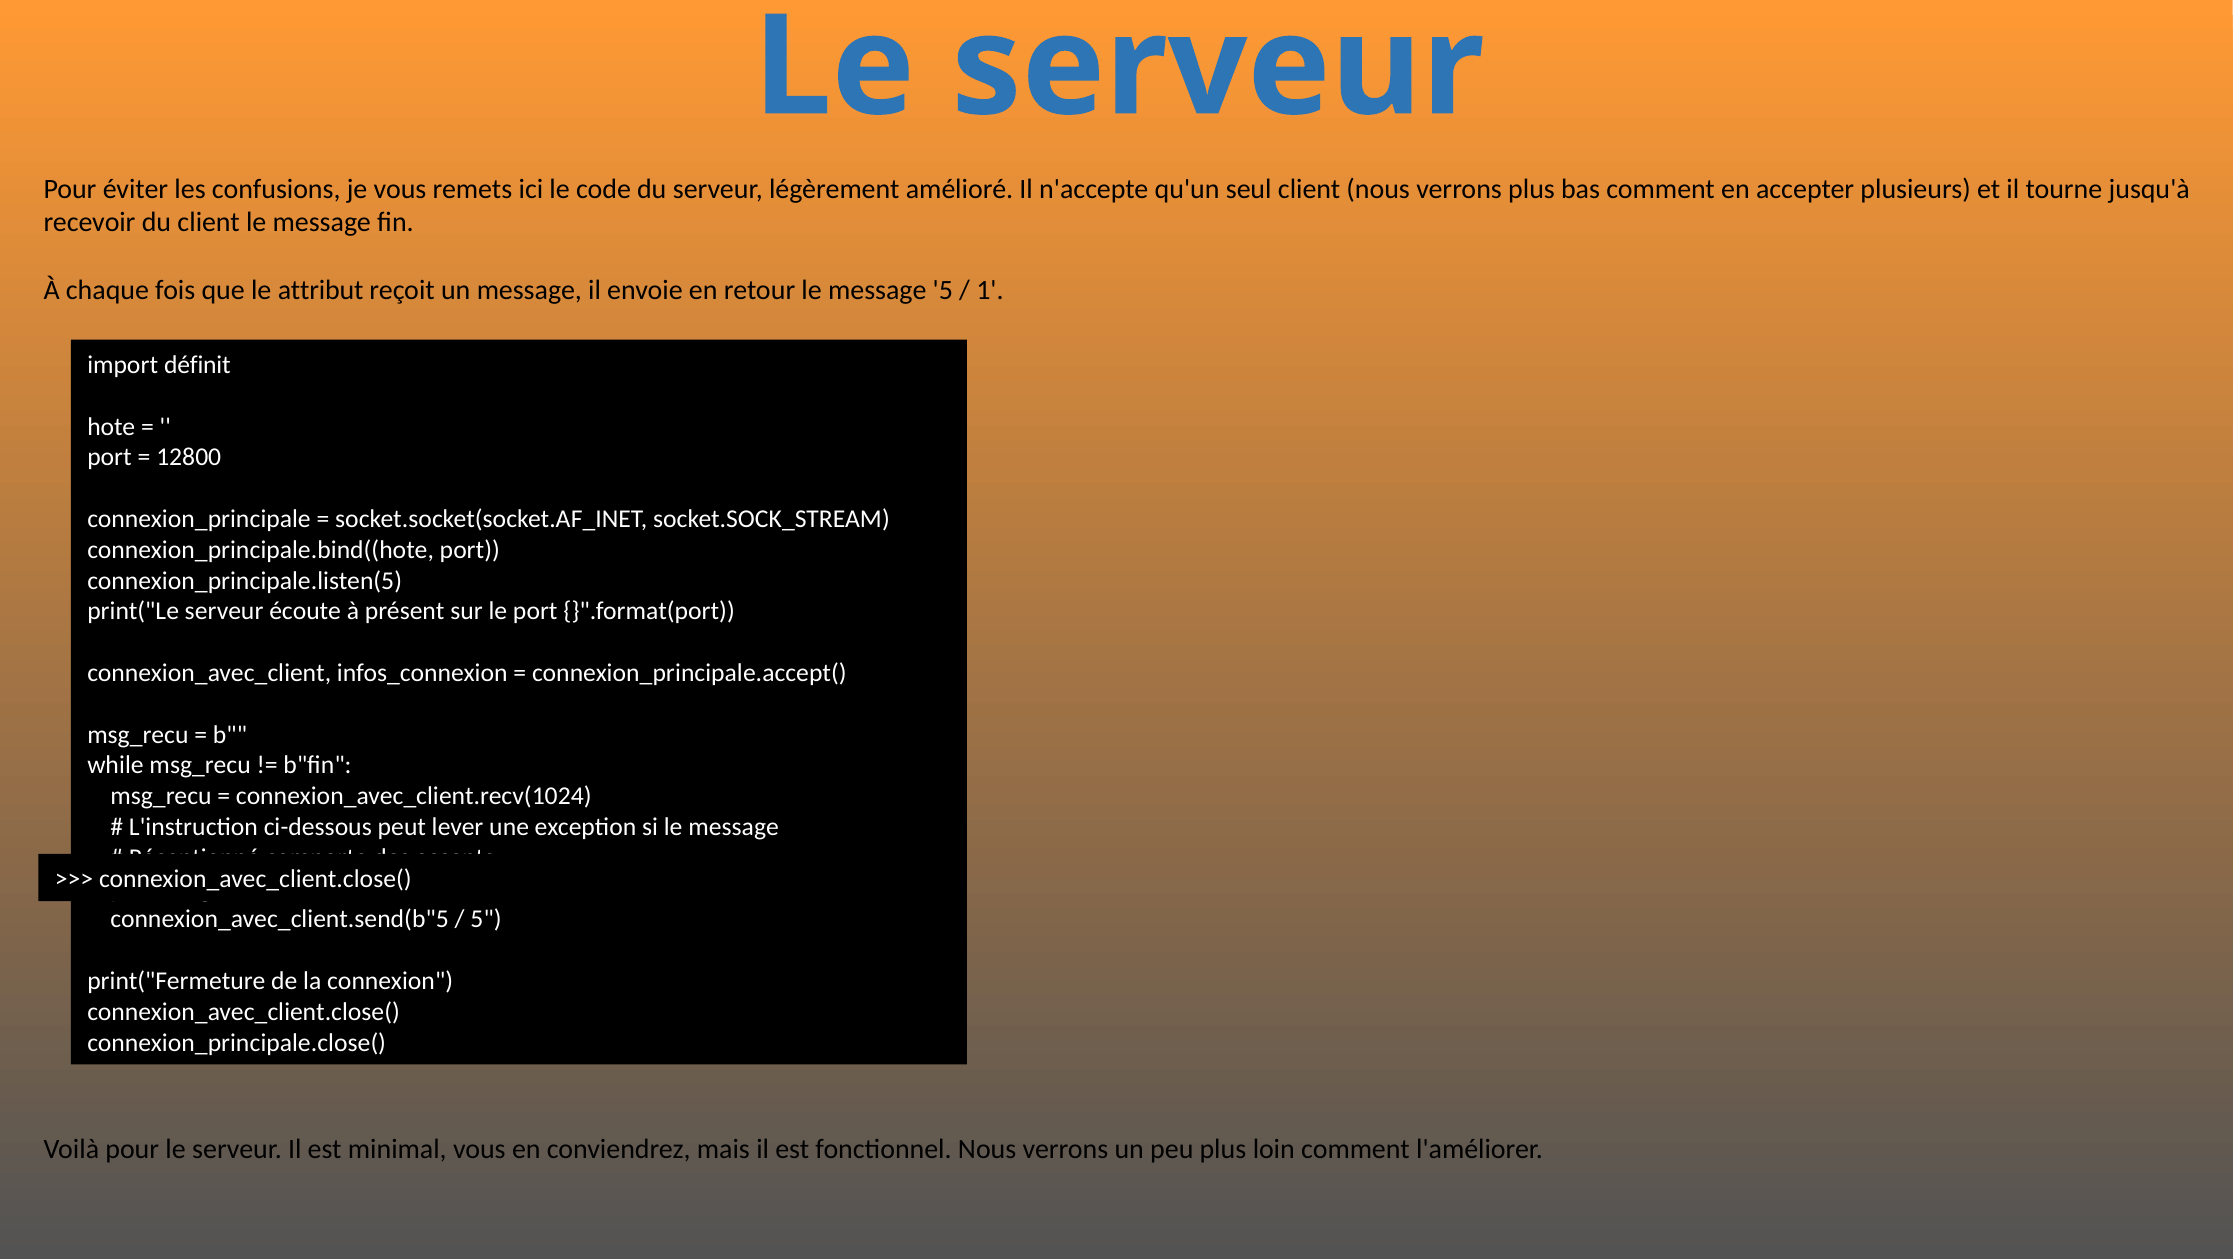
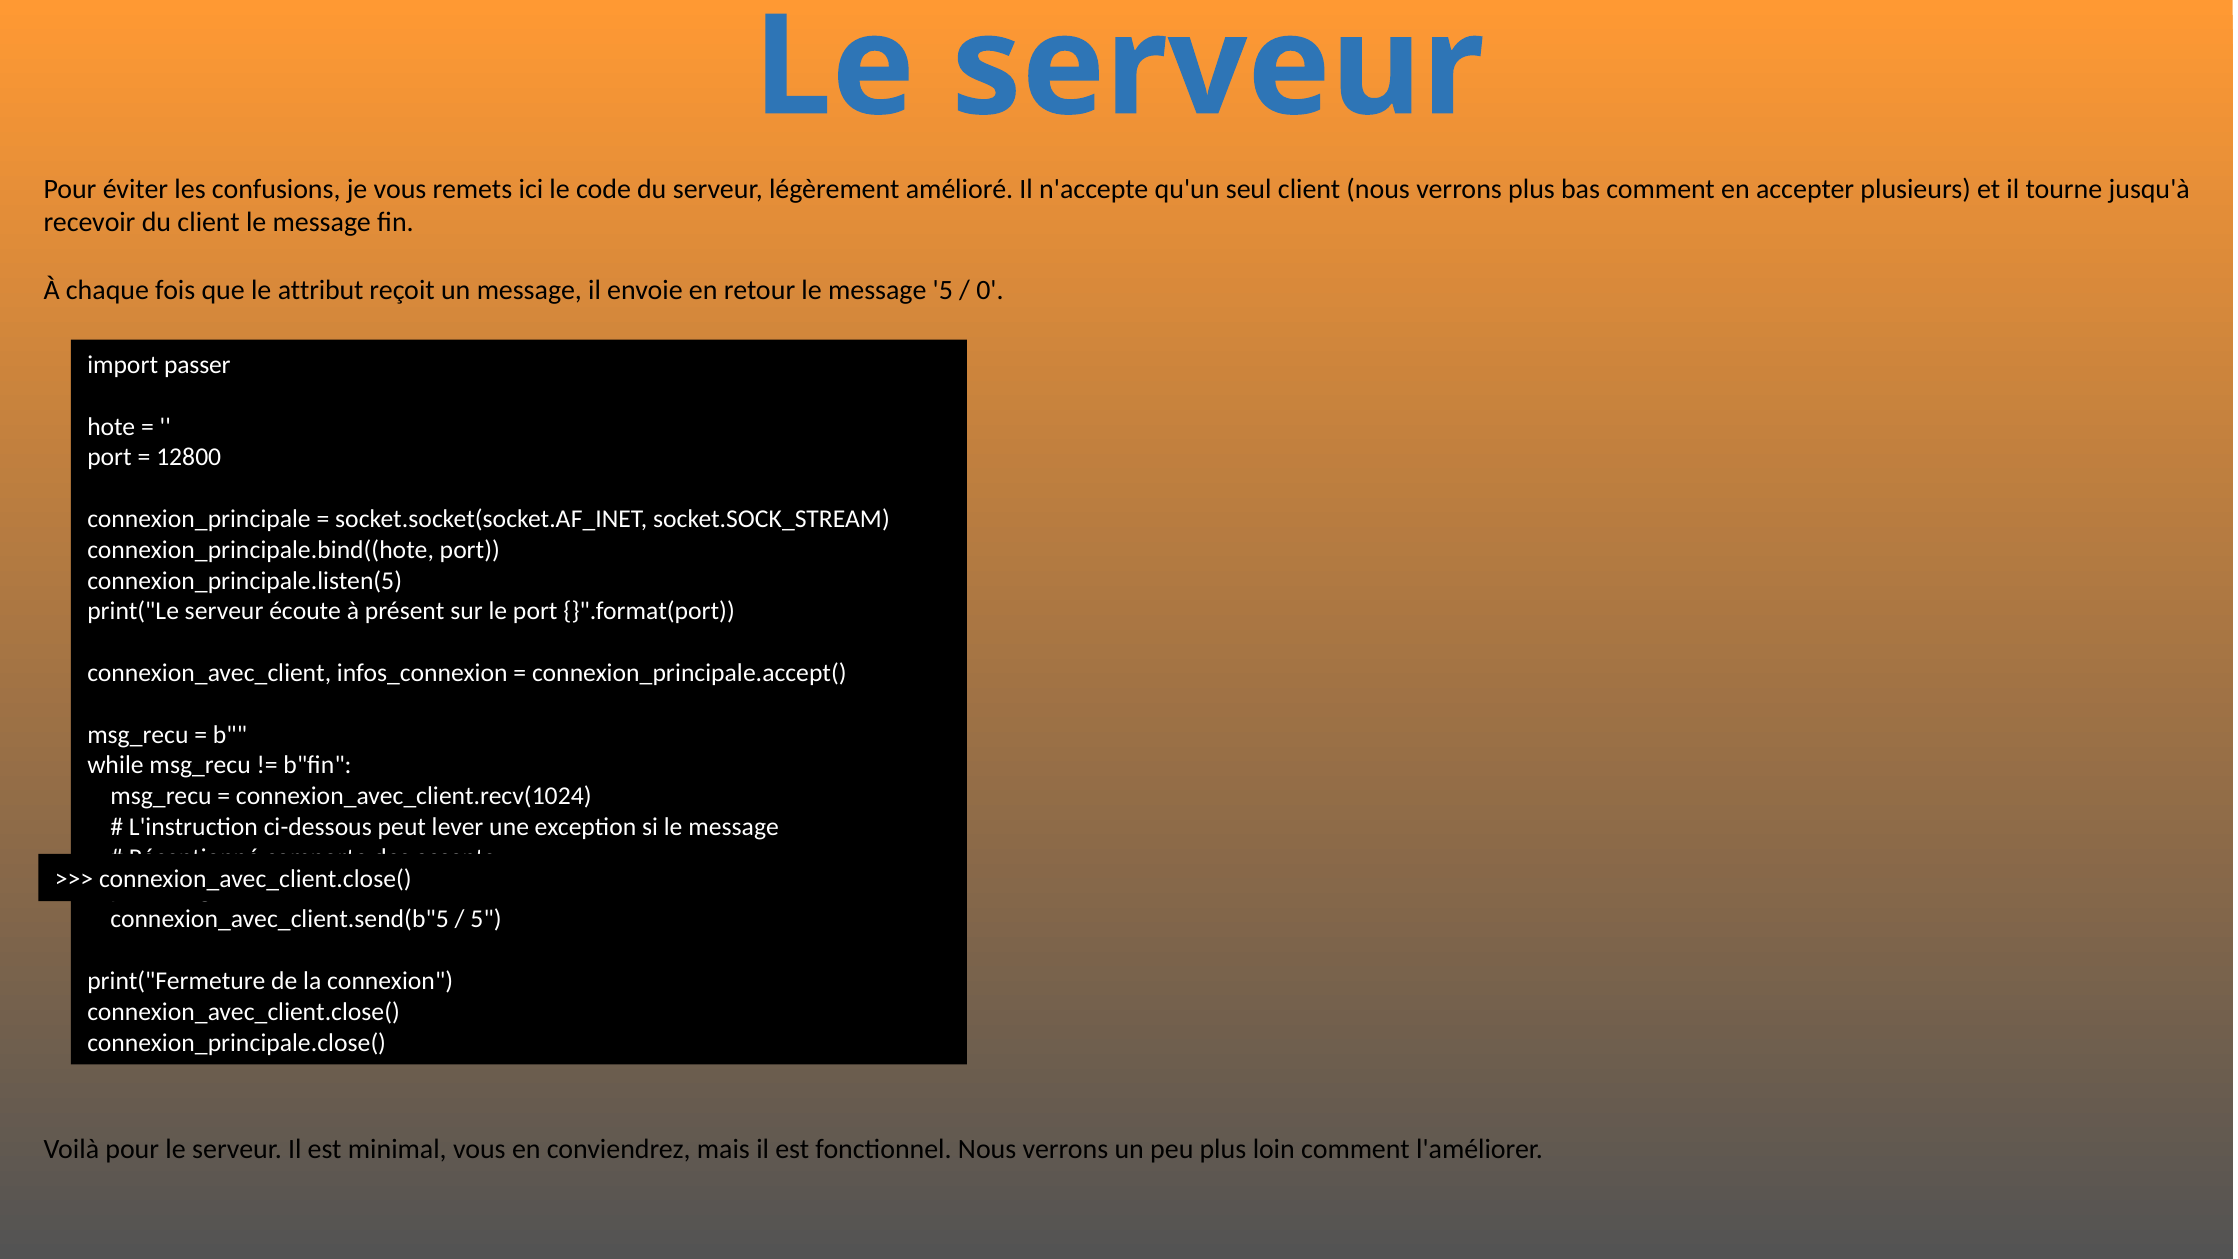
1: 1 -> 0
définit: définit -> passer
